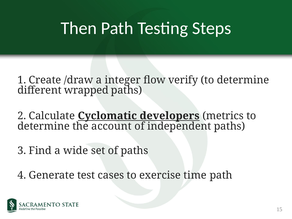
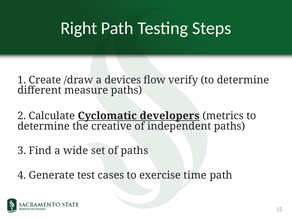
Then: Then -> Right
integer: integer -> devices
wrapped: wrapped -> measure
account: account -> creative
